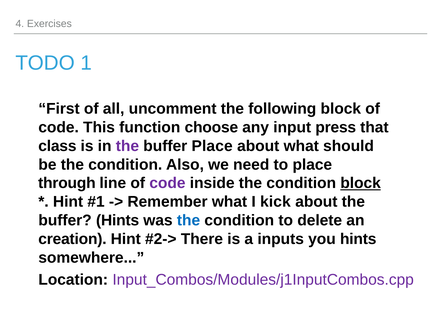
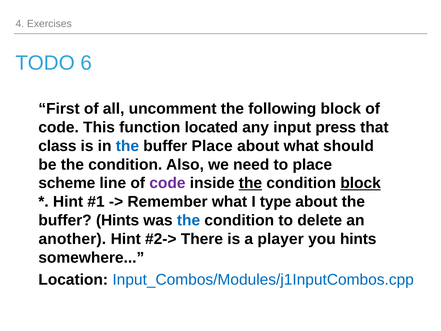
1: 1 -> 6
choose: choose -> located
the at (127, 146) colour: purple -> blue
through: through -> scheme
the at (250, 183) underline: none -> present
kick: kick -> type
creation: creation -> another
inputs: inputs -> player
Input_Combos/Modules/j1InputCombos.cpp colour: purple -> blue
